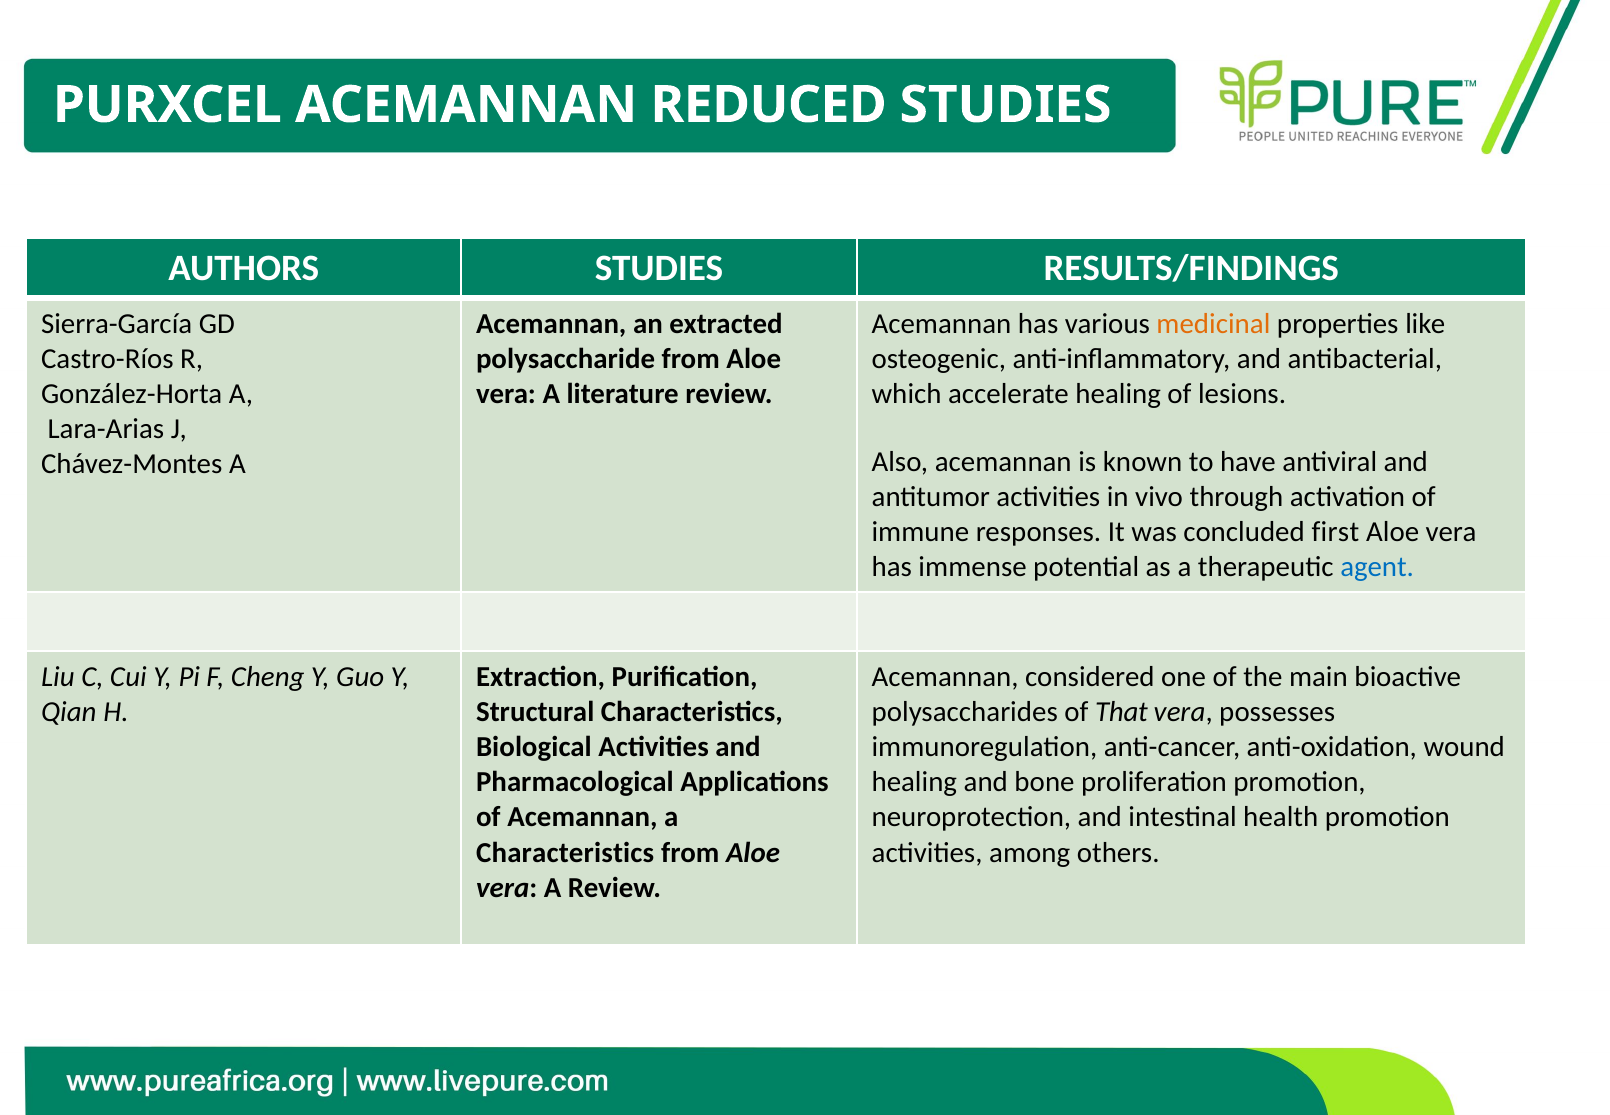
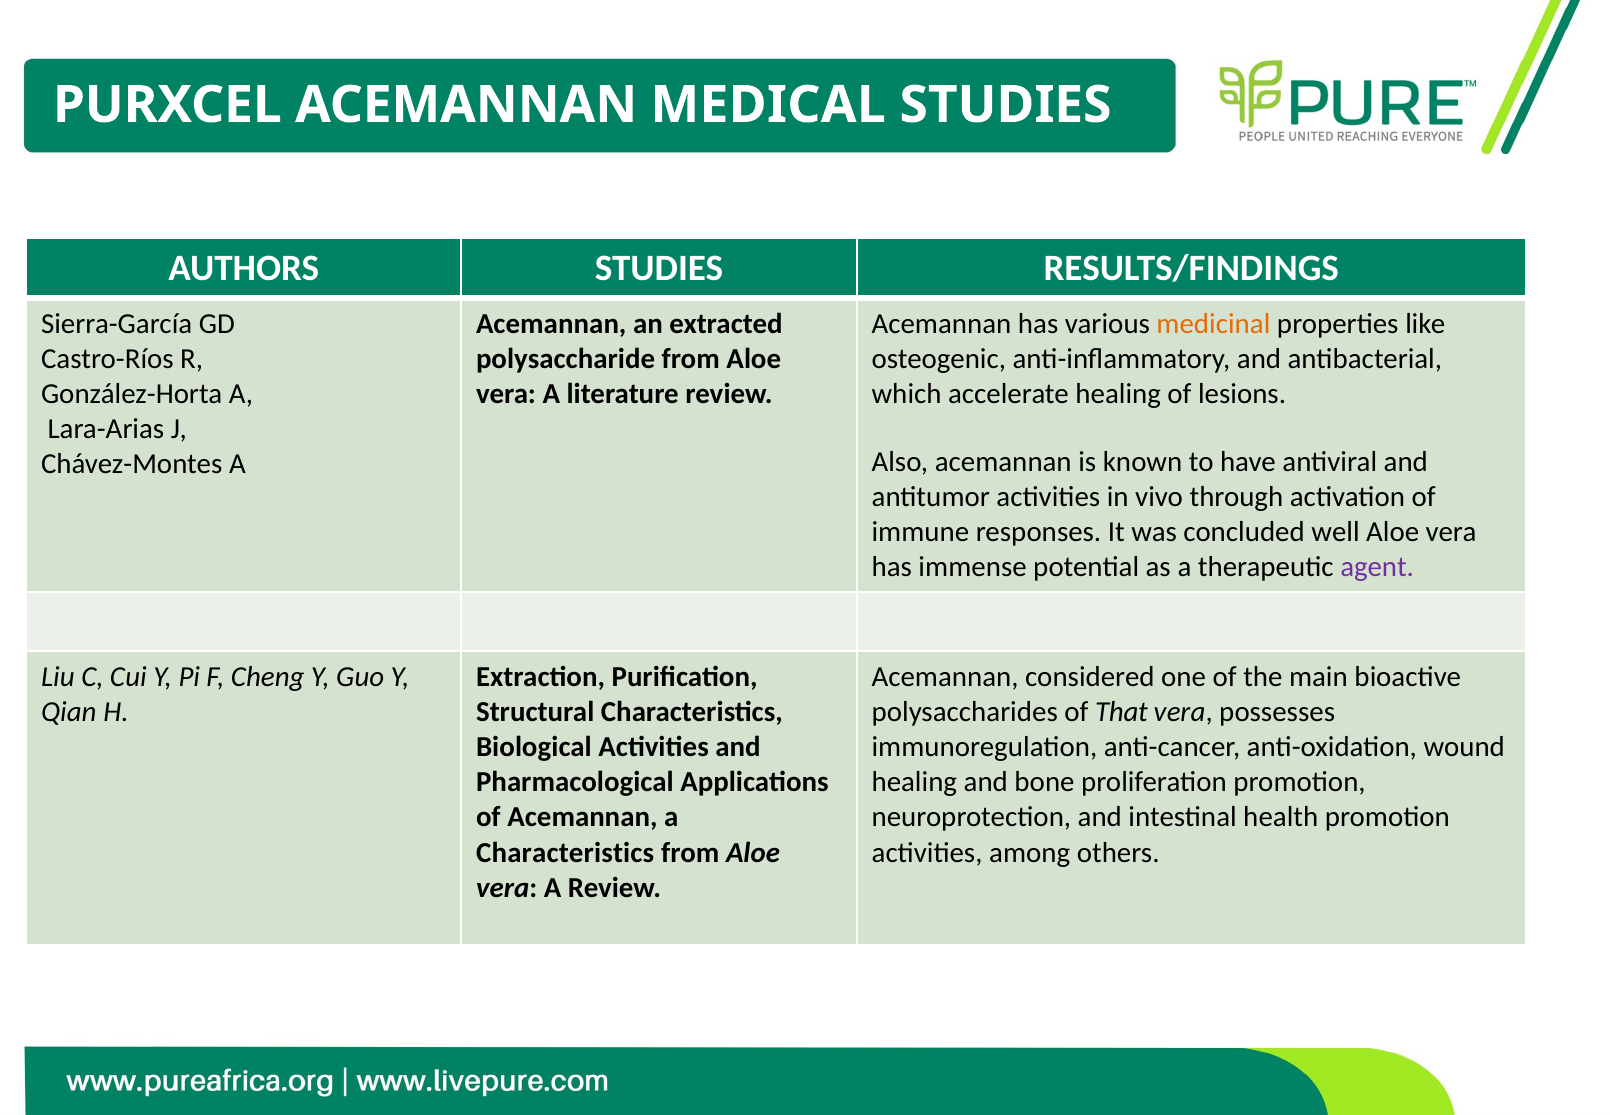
REDUCED: REDUCED -> MEDICAL
first: first -> well
agent colour: blue -> purple
